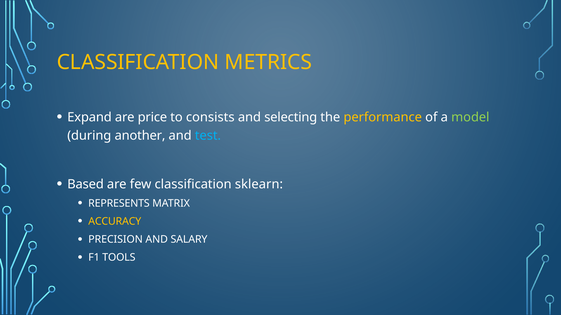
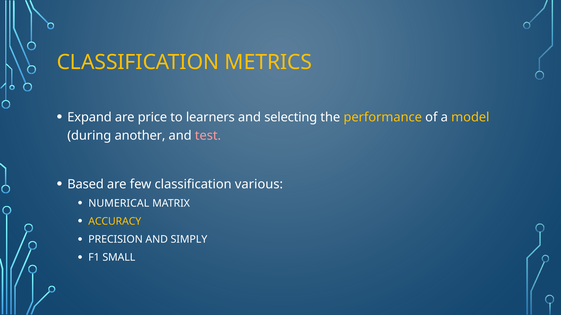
consists: consists -> learners
model colour: light green -> yellow
test colour: light blue -> pink
sklearn: sklearn -> various
REPRESENTS: REPRESENTS -> NUMERICAL
SALARY: SALARY -> SIMPLY
TOOLS: TOOLS -> SMALL
